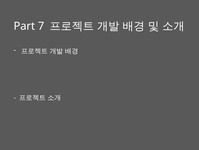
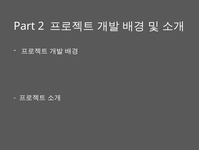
7: 7 -> 2
